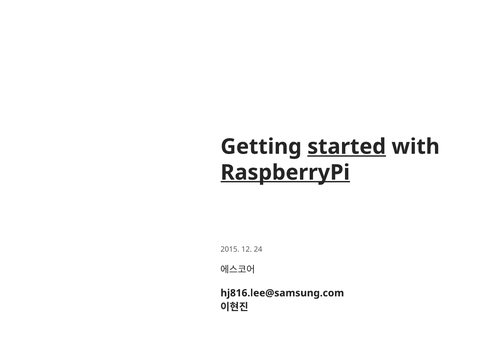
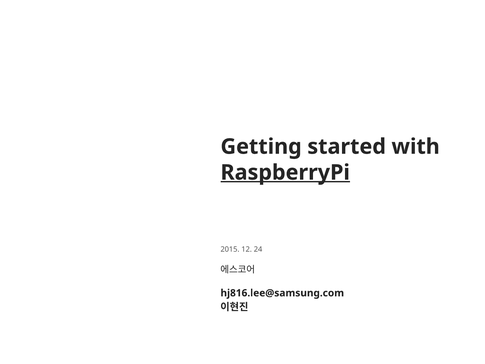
started underline: present -> none
